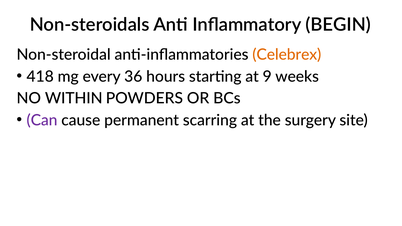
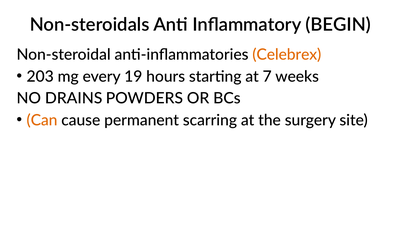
418: 418 -> 203
36: 36 -> 19
9: 9 -> 7
WITHIN: WITHIN -> DRAINS
Can colour: purple -> orange
